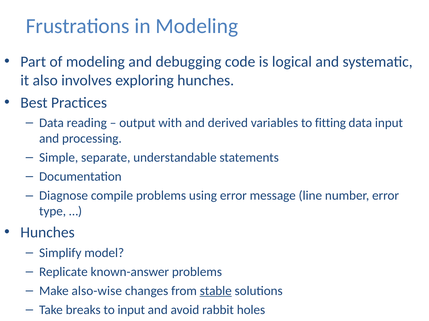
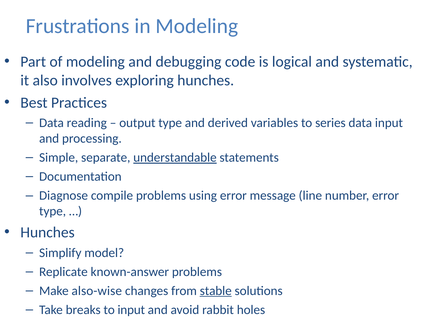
output with: with -> type
fitting: fitting -> series
understandable underline: none -> present
